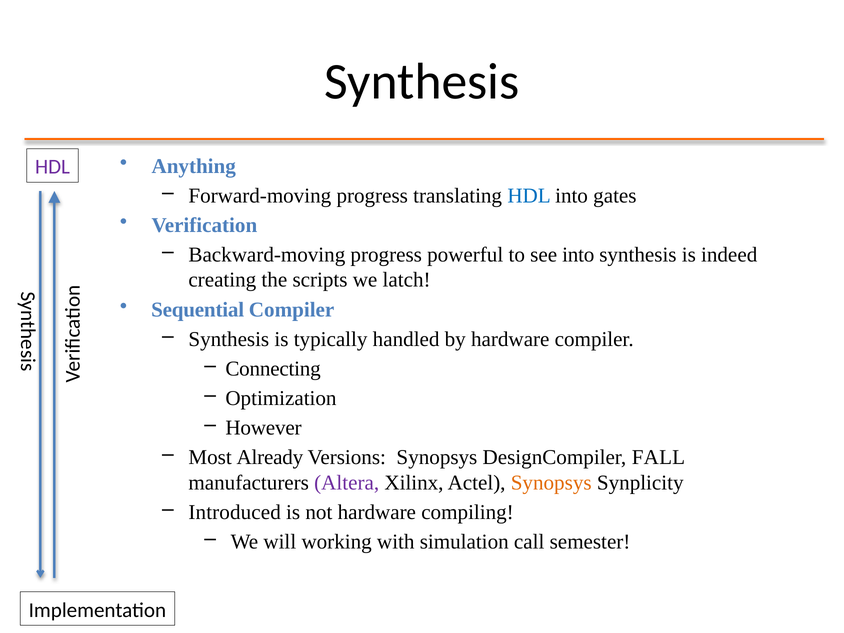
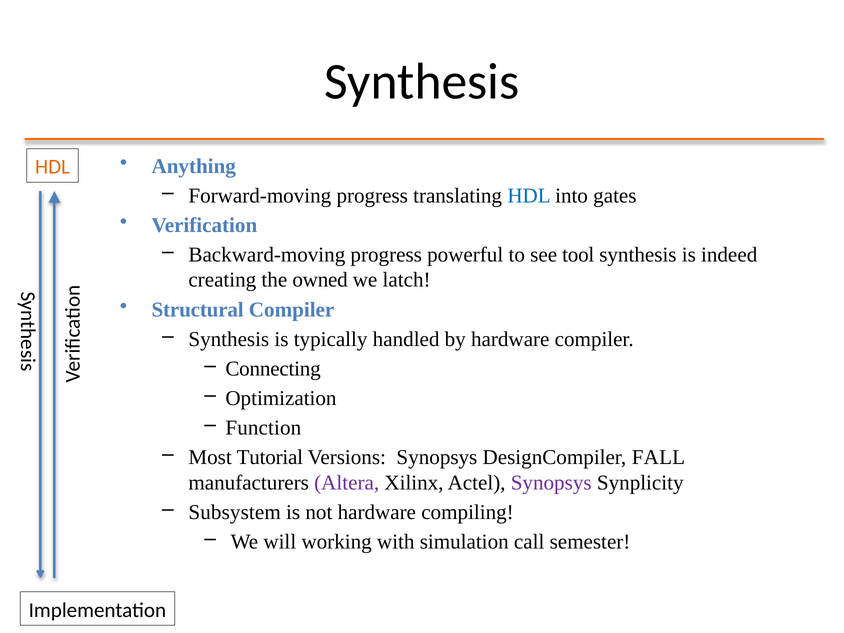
HDL at (52, 167) colour: purple -> orange
see into: into -> tool
scripts: scripts -> owned
Sequential: Sequential -> Structural
However: However -> Function
Already: Already -> Tutorial
Synopsys at (551, 483) colour: orange -> purple
Introduced: Introduced -> Subsystem
